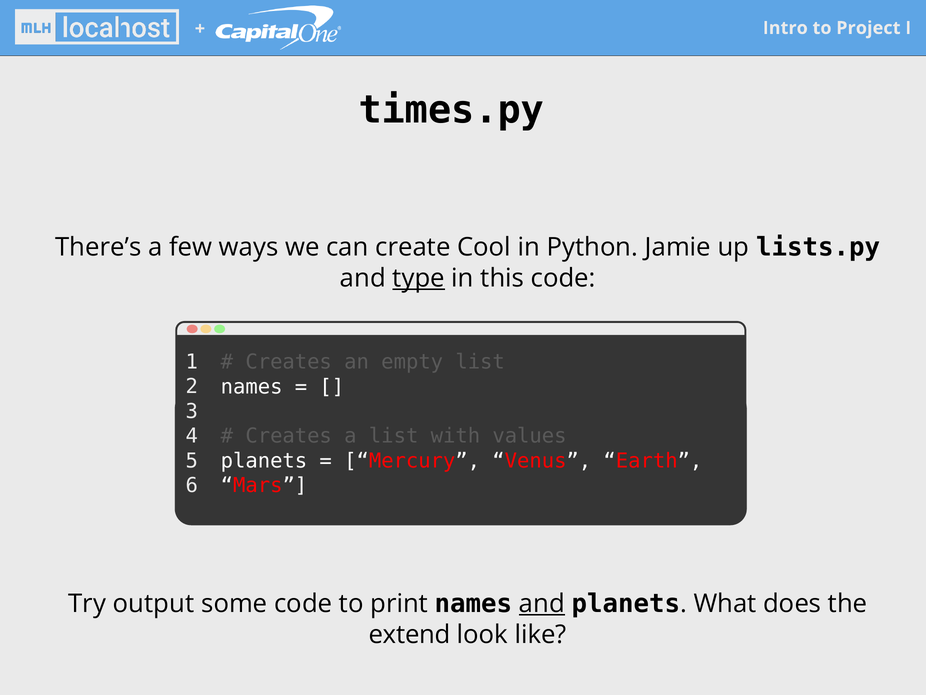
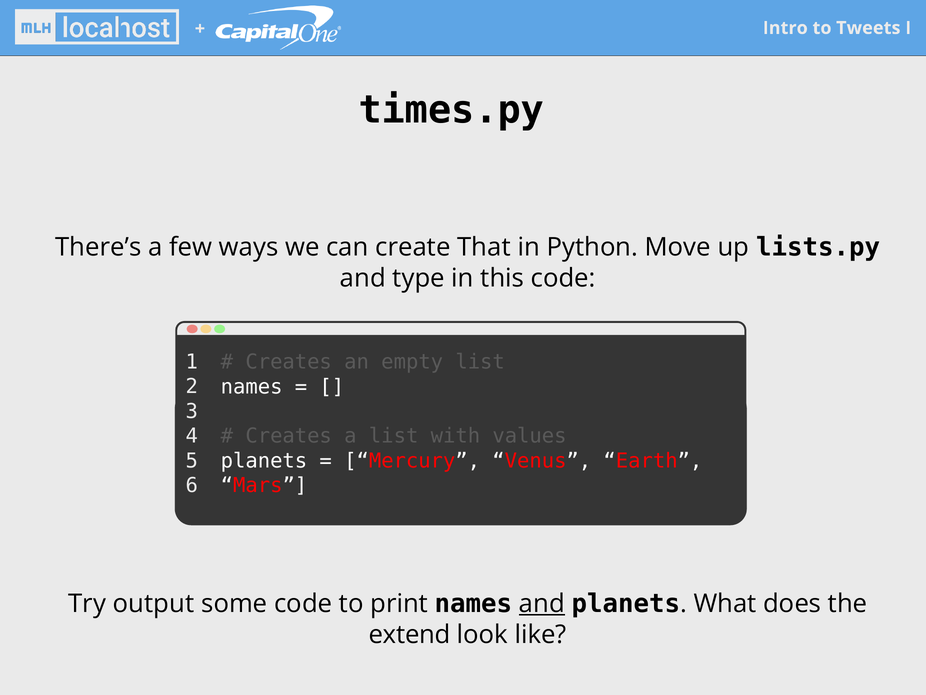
Project: Project -> Tweets
Cool: Cool -> That
Jamie: Jamie -> Move
type underline: present -> none
